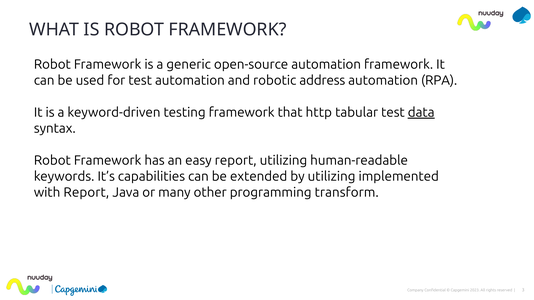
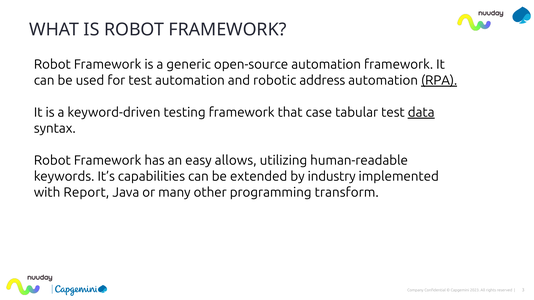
RPA underline: none -> present
http: http -> case
easy report: report -> allows
by utilizing: utilizing -> industry
